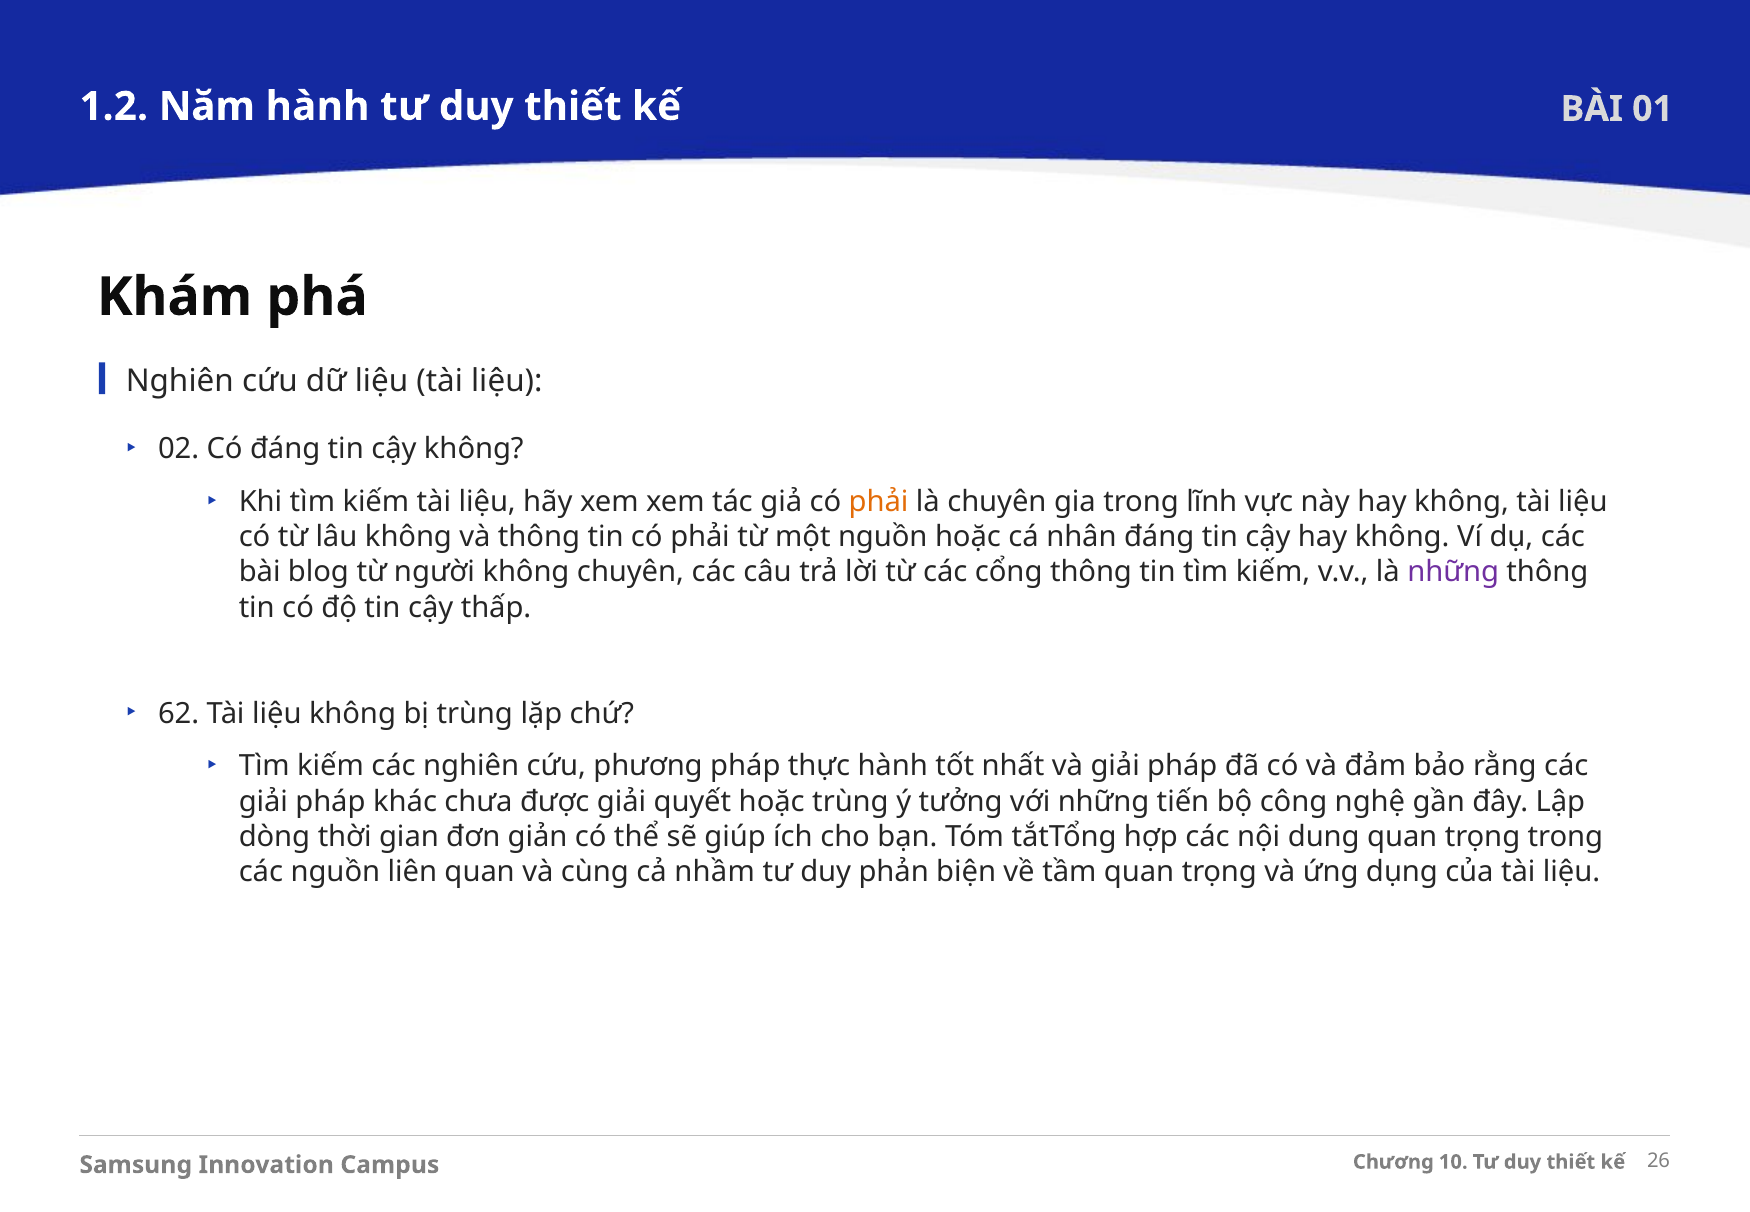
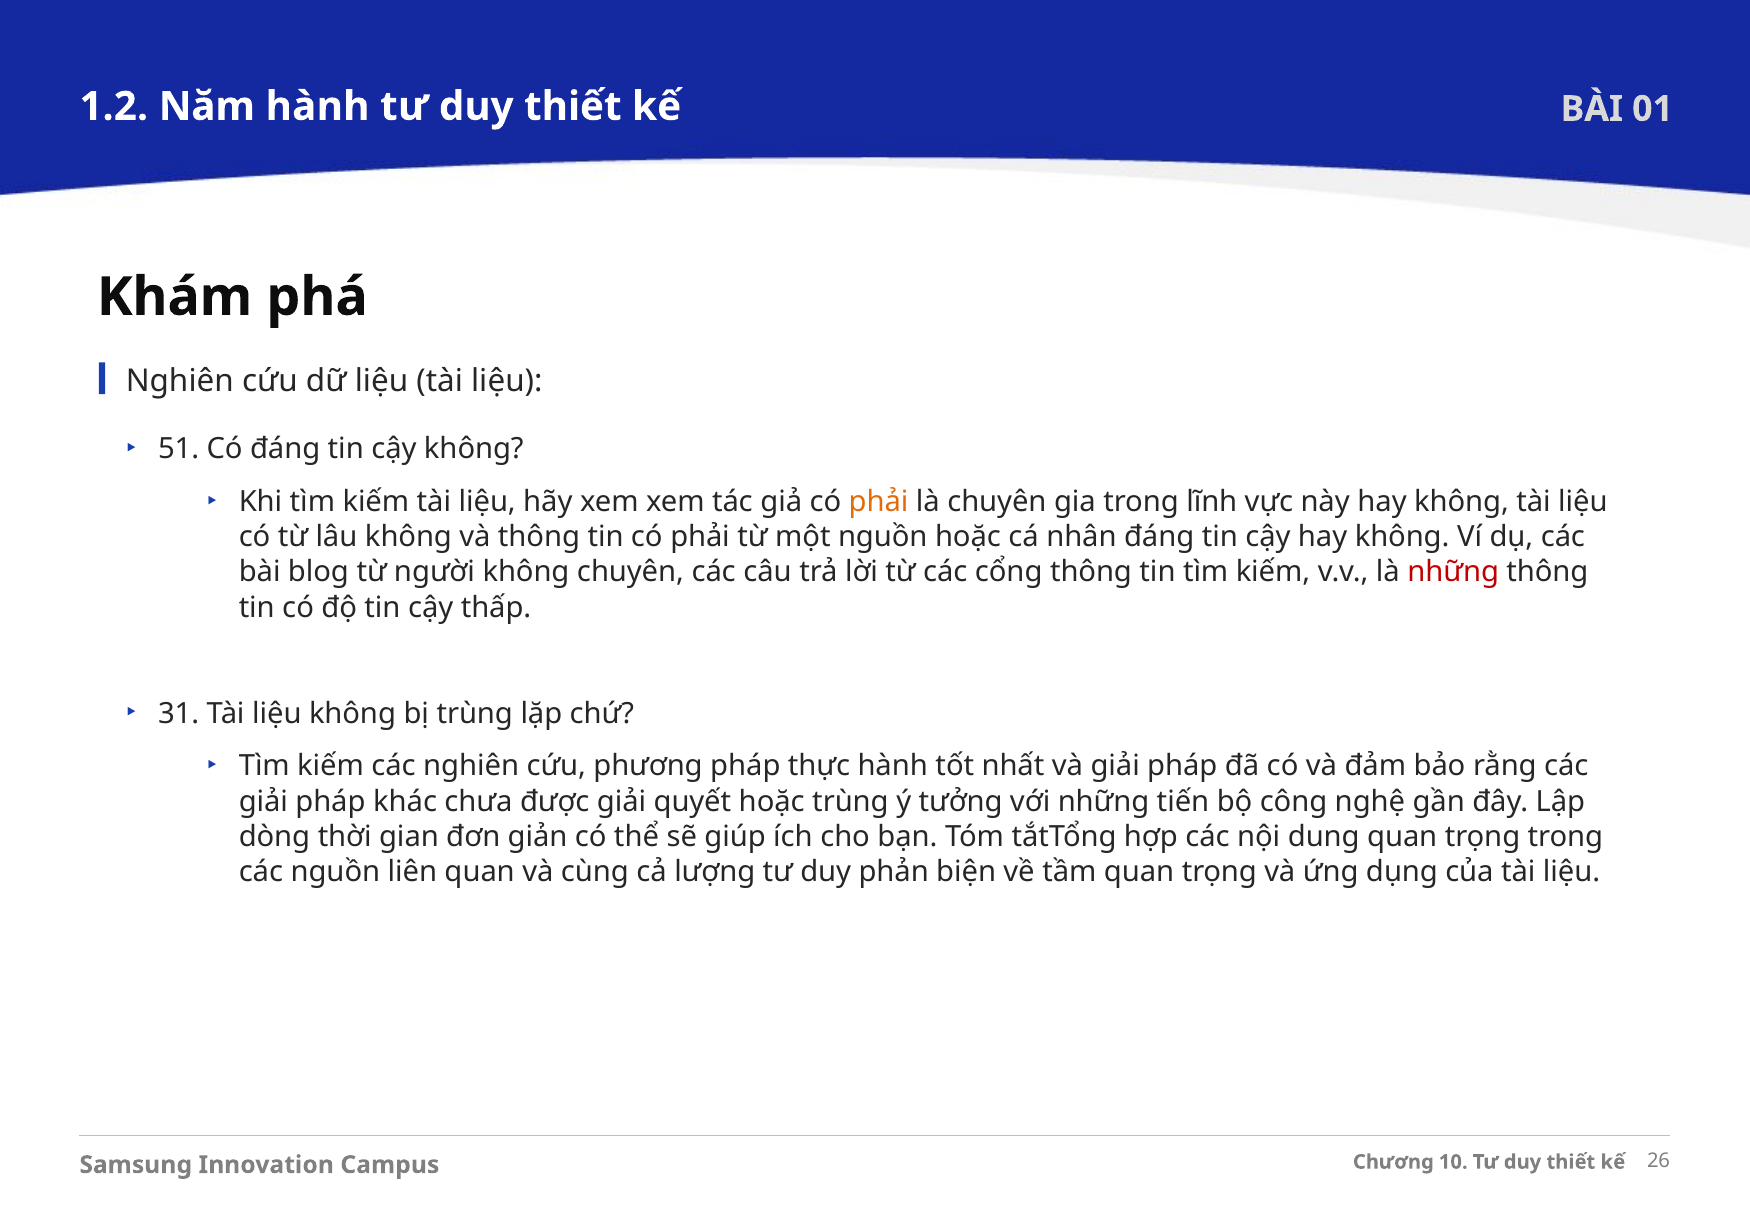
02: 02 -> 51
những at (1453, 572) colour: purple -> red
62: 62 -> 31
nhầm: nhầm -> lượng
